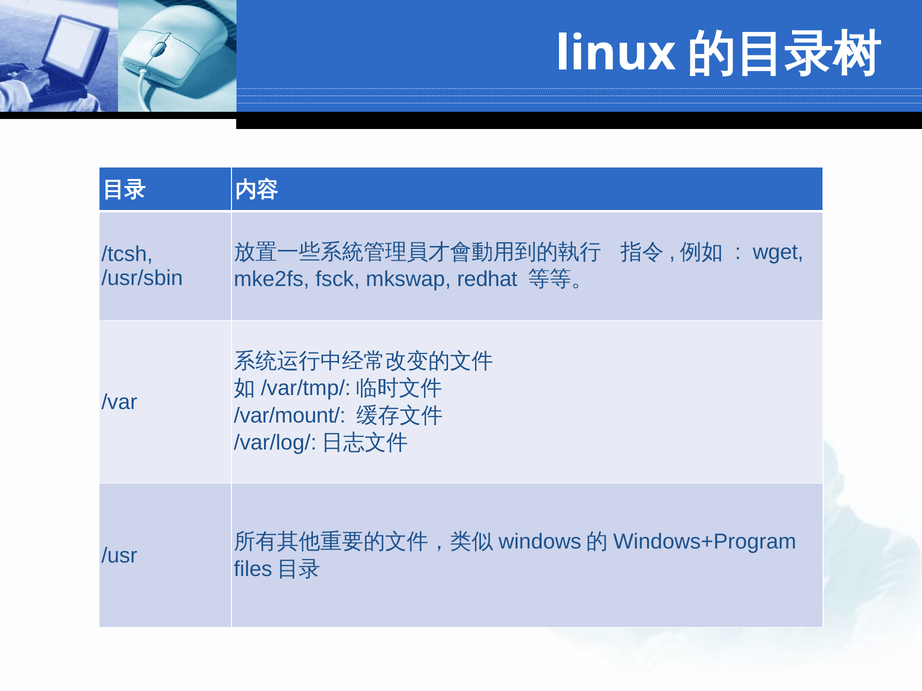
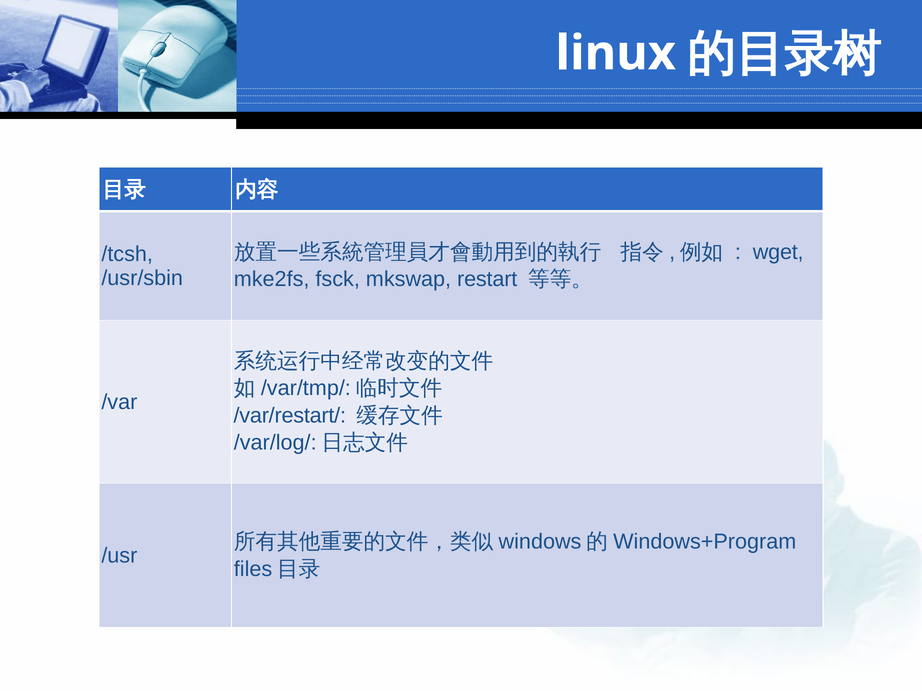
redhat: redhat -> restart
/var/mount/: /var/mount/ -> /var/restart/
